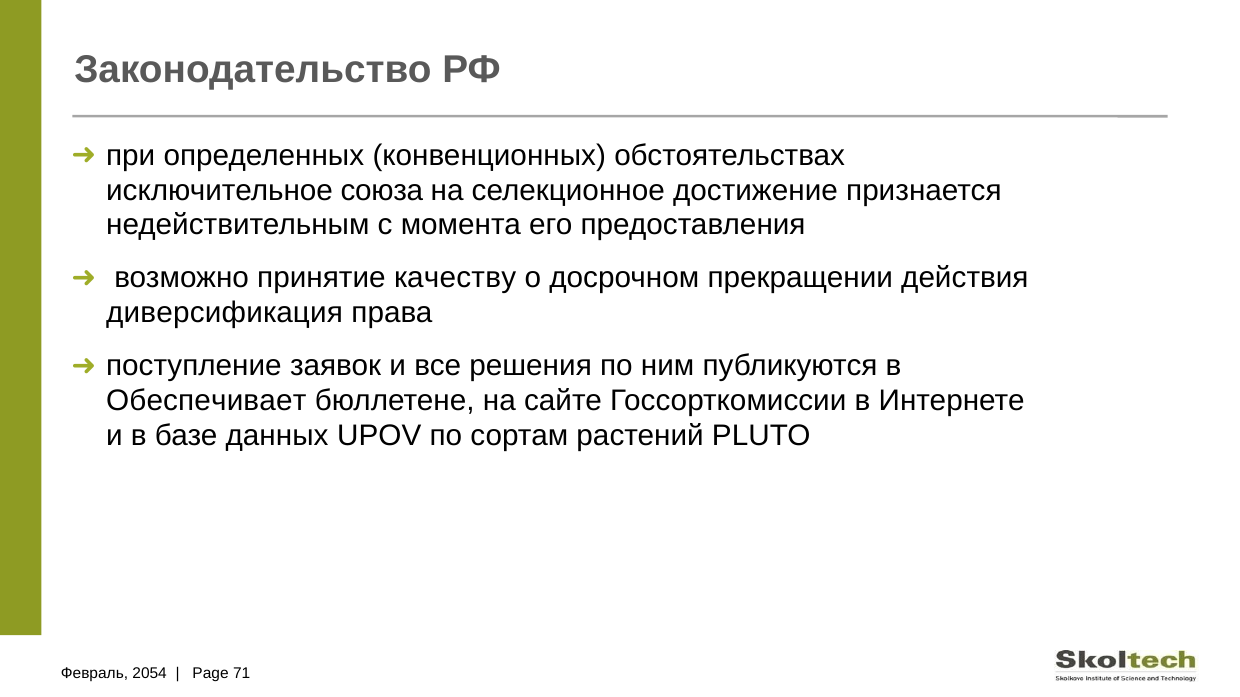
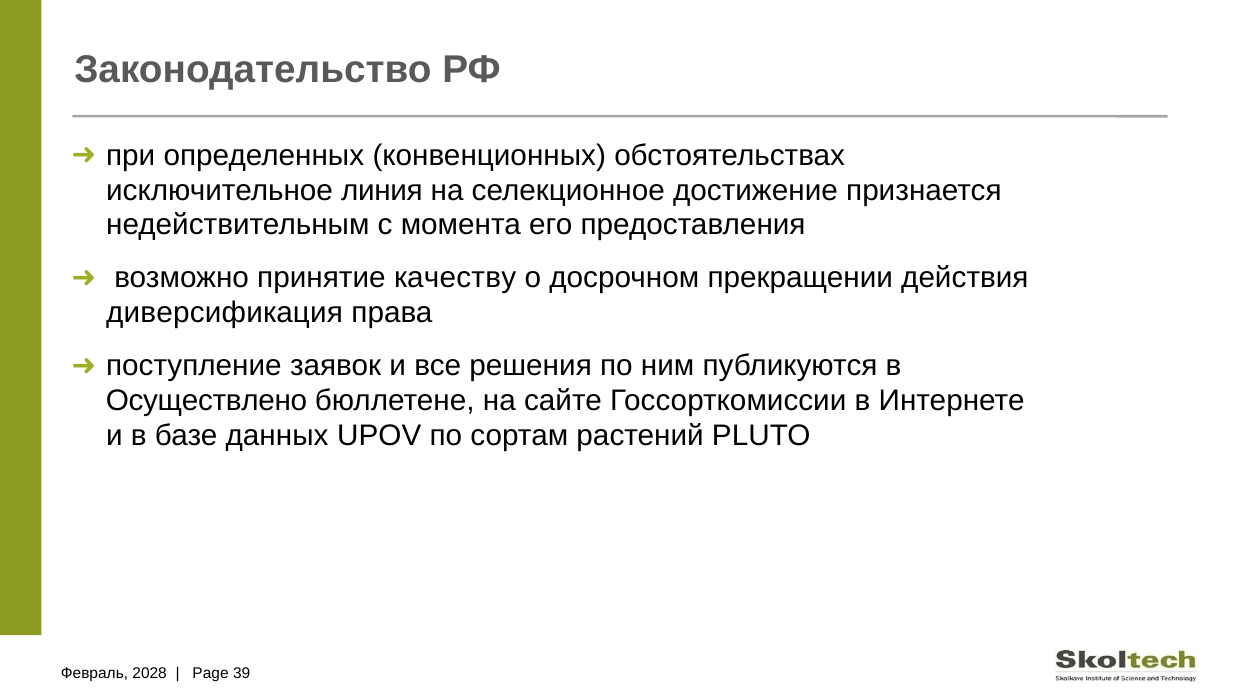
союза: союза -> линия
Обеспечивает: Обеспечивает -> Осуществлено
2054: 2054 -> 2028
71: 71 -> 39
